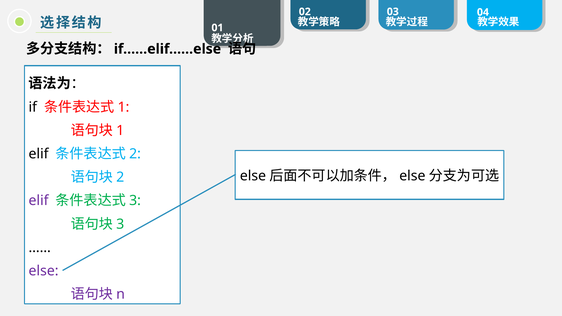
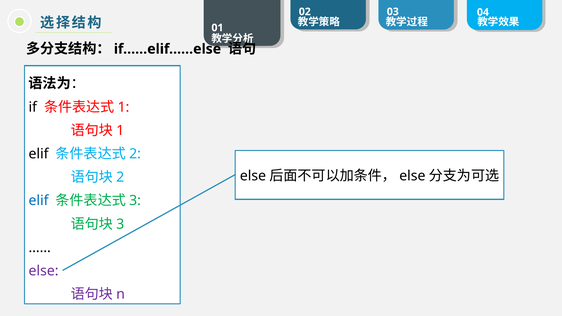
elif at (39, 201) colour: purple -> blue
